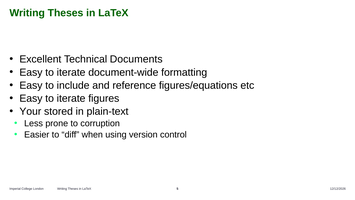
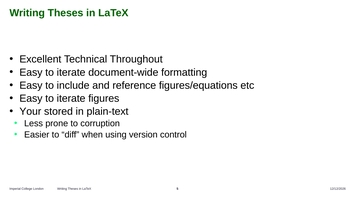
Documents: Documents -> Throughout
